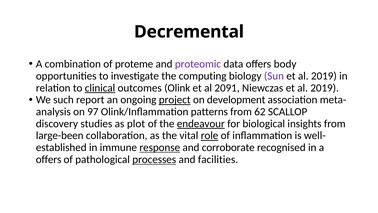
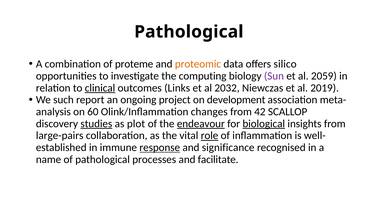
Decremental at (189, 32): Decremental -> Pathological
proteomic colour: purple -> orange
body: body -> silico
2019 at (324, 76): 2019 -> 2059
Olink: Olink -> Links
2091: 2091 -> 2032
project underline: present -> none
97: 97 -> 60
patterns: patterns -> changes
62: 62 -> 42
studies underline: none -> present
biological underline: none -> present
large-been: large-been -> large-pairs
corroborate: corroborate -> significance
offers at (49, 159): offers -> name
processes underline: present -> none
facilities: facilities -> facilitate
